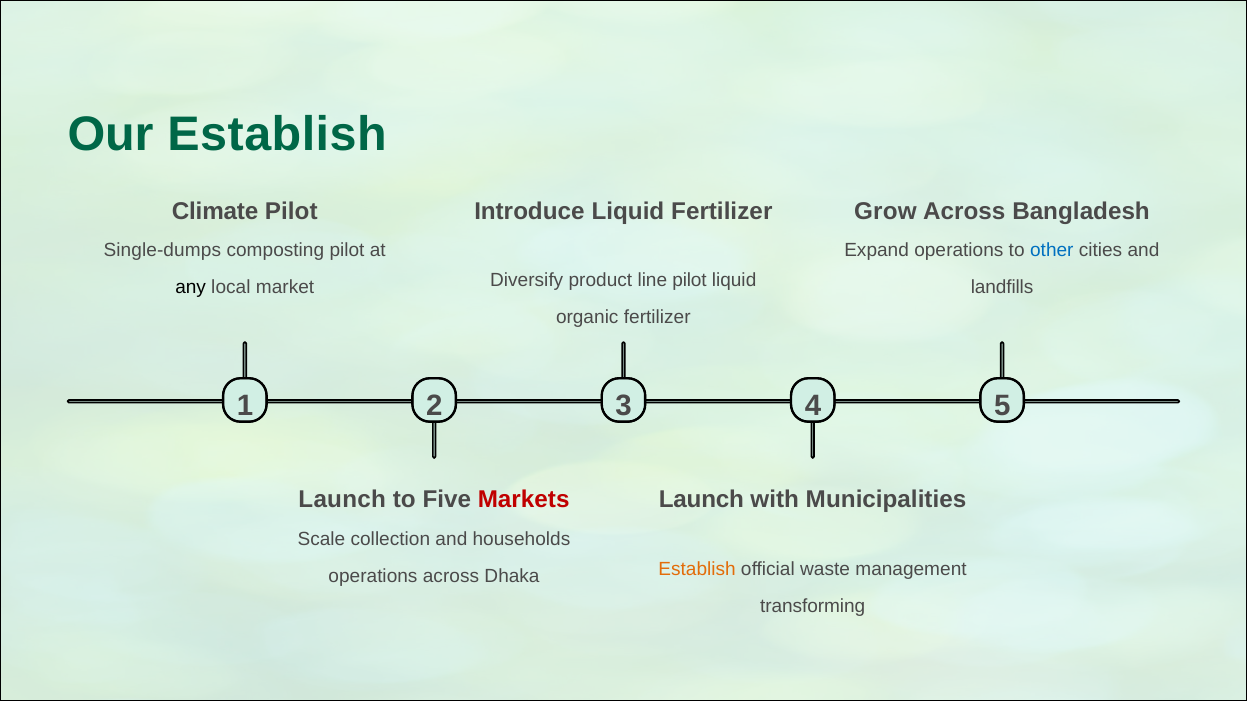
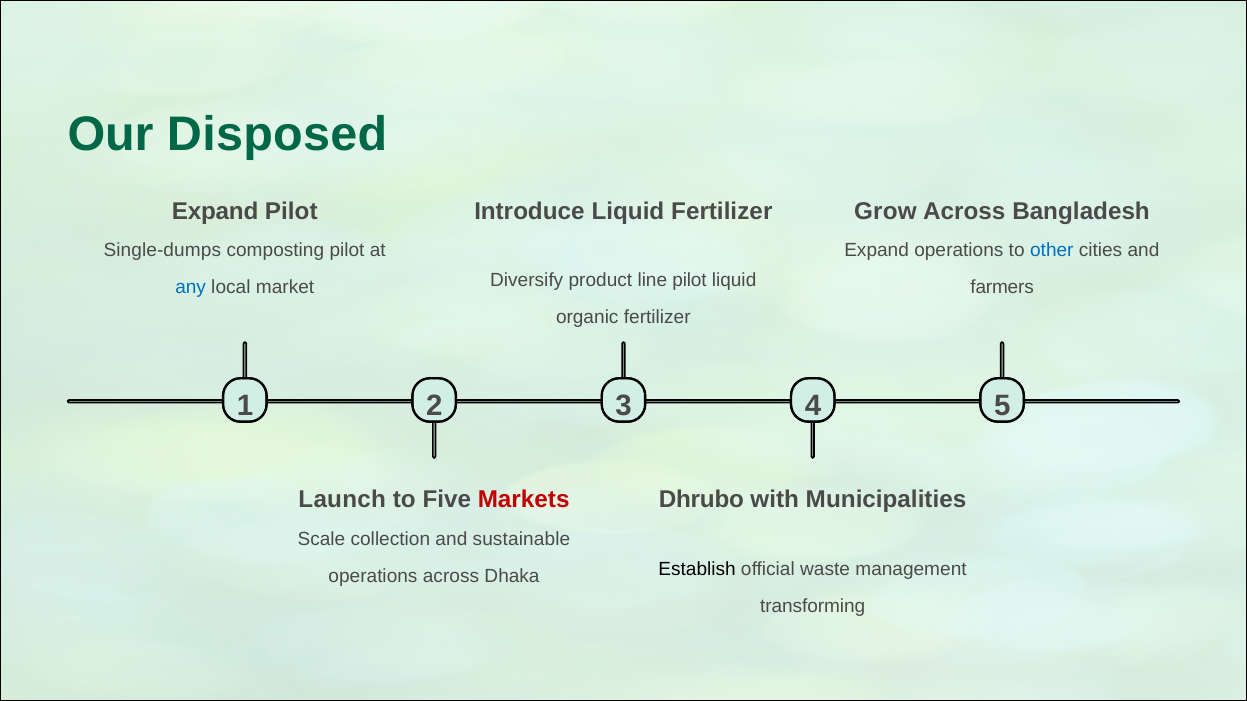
Our Establish: Establish -> Disposed
Climate at (215, 212): Climate -> Expand
any colour: black -> blue
landfills: landfills -> farmers
Launch at (701, 500): Launch -> Dhrubo
households: households -> sustainable
Establish at (697, 569) colour: orange -> black
